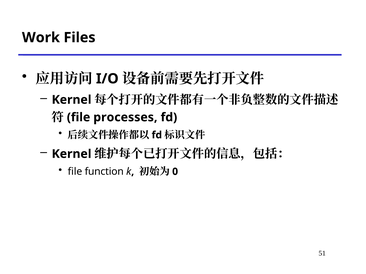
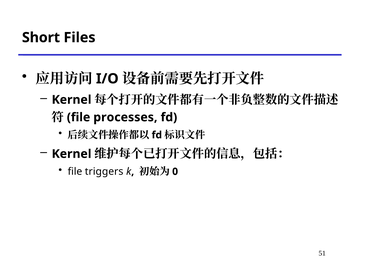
Work: Work -> Short
function: function -> triggers
